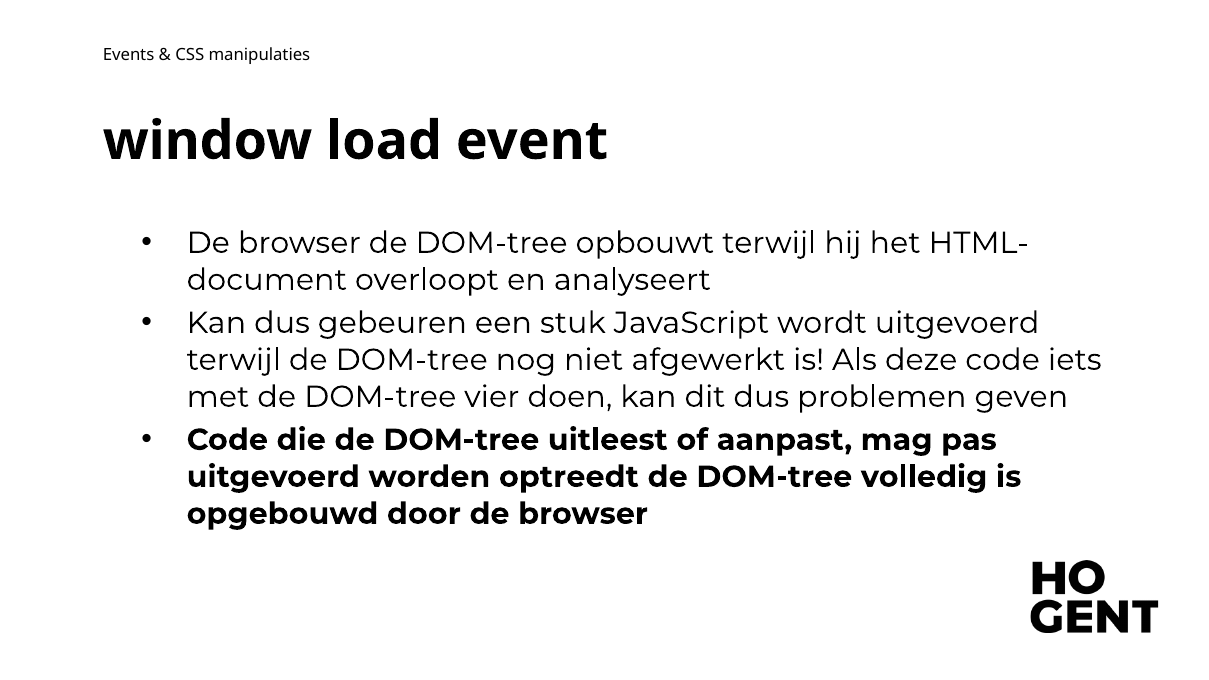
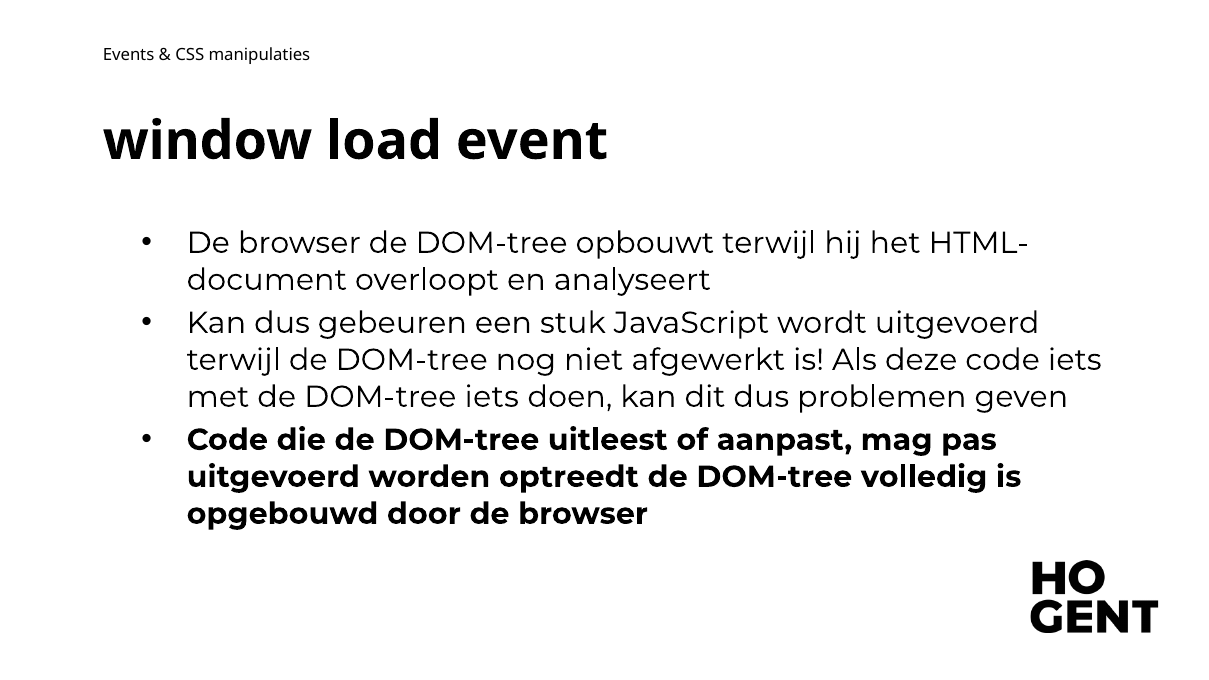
DOM-tree vier: vier -> iets
